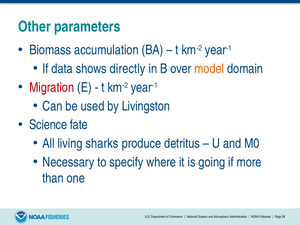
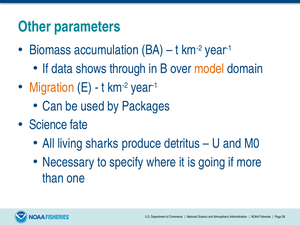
directly: directly -> through
Migration colour: red -> orange
Livingston: Livingston -> Packages
